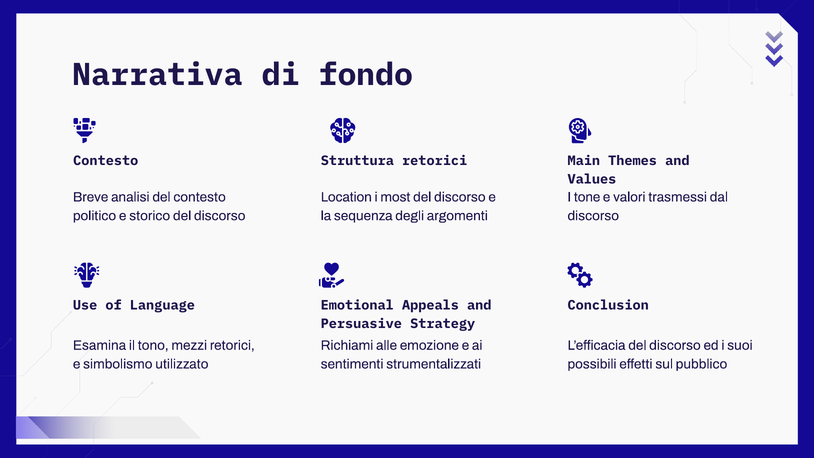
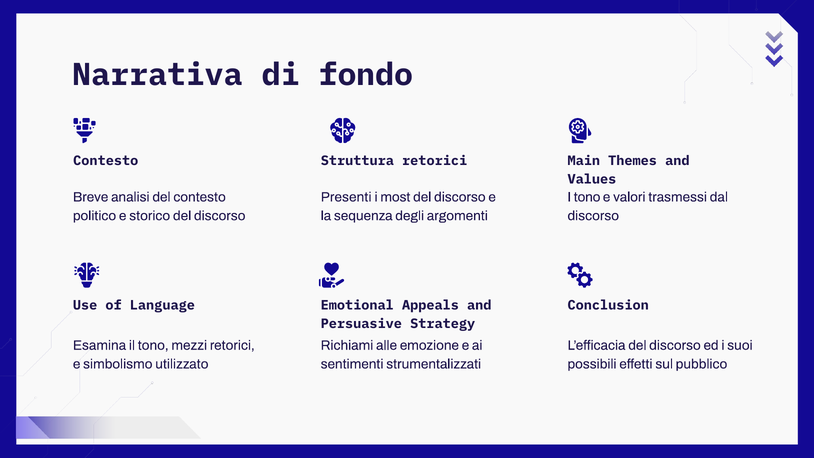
Location: Location -> Presenti
I tone: tone -> tono
